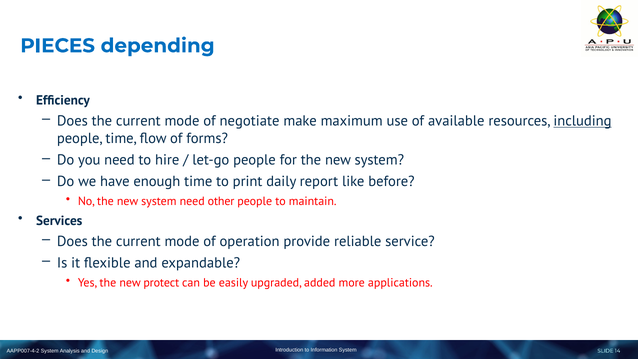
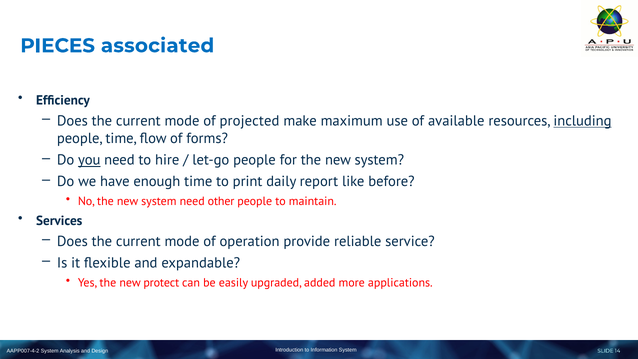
depending: depending -> associated
negotiate: negotiate -> projected
you underline: none -> present
